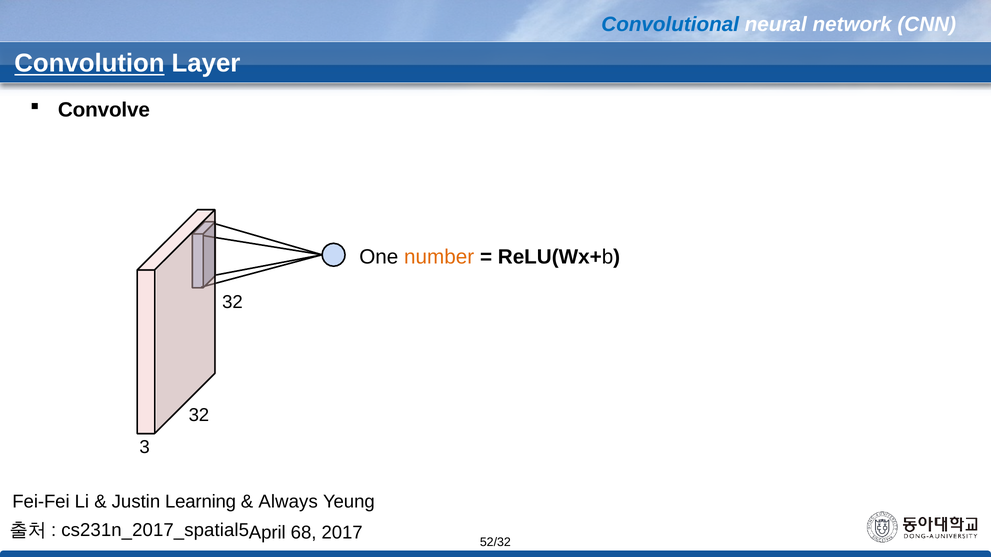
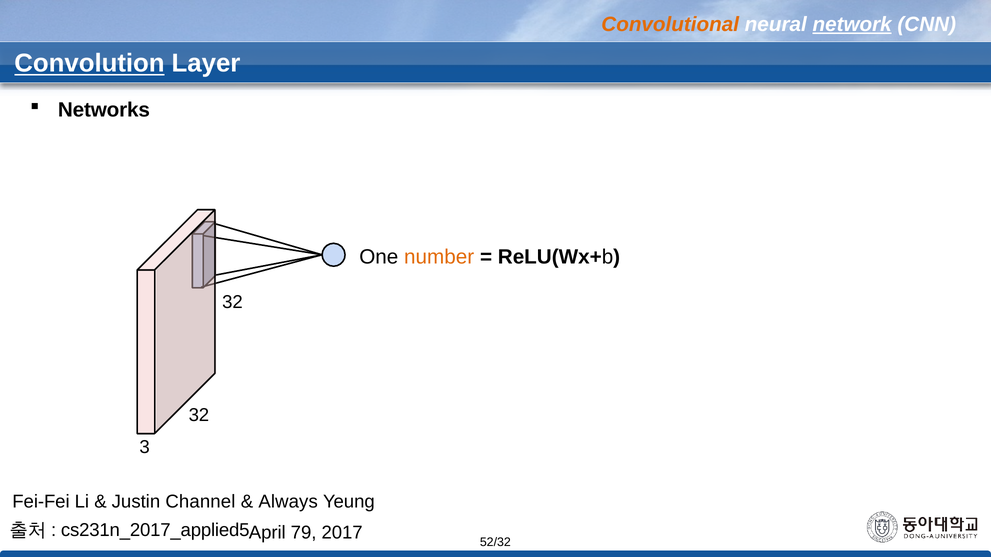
Convolutional colour: blue -> orange
network underline: none -> present
Convolve: Convolve -> Networks
Learning: Learning -> Channel
cs231n_2017_spatial5: cs231n_2017_spatial5 -> cs231n_2017_applied5
68: 68 -> 79
